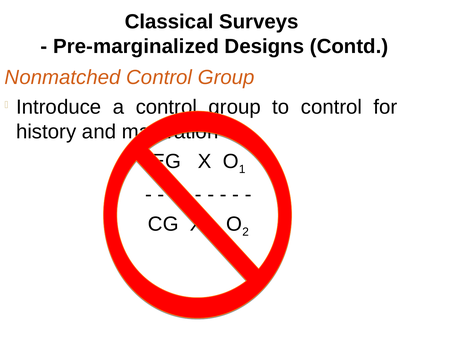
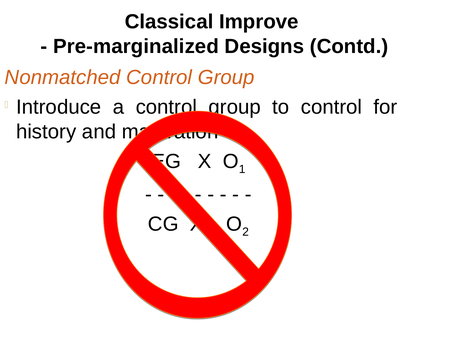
Surveys: Surveys -> Improve
